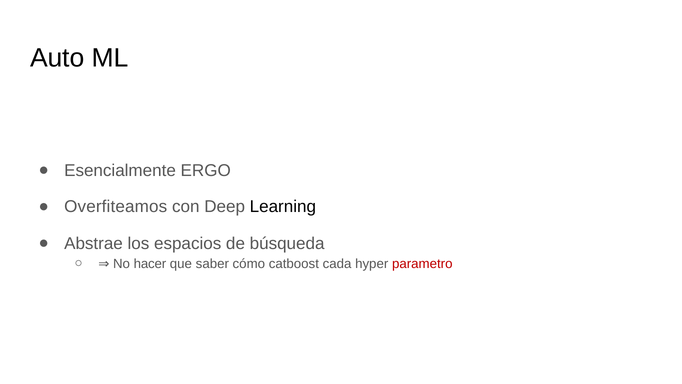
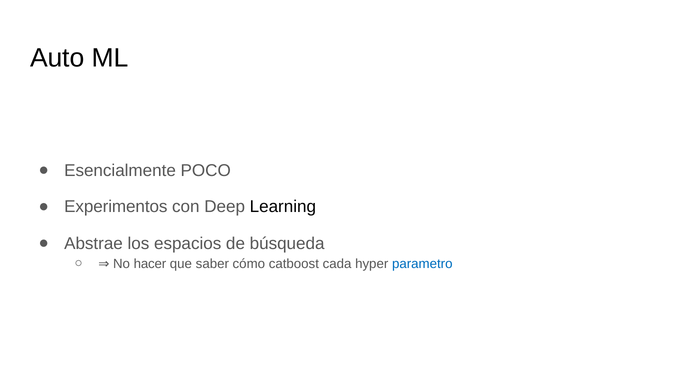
ERGO: ERGO -> POCO
Overfiteamos: Overfiteamos -> Experimentos
parametro colour: red -> blue
